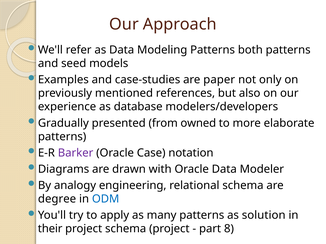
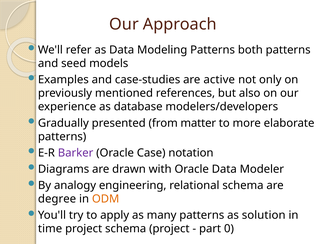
paper: paper -> active
owned: owned -> matter
ODM colour: blue -> orange
their: their -> time
8: 8 -> 0
